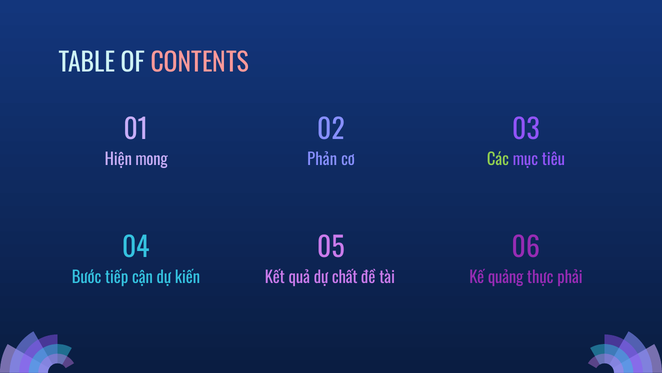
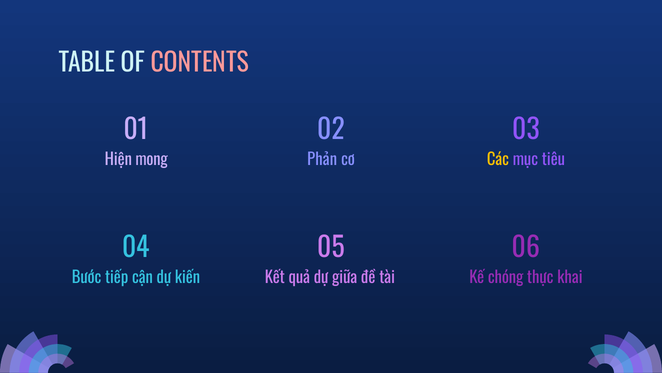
Các colour: light green -> yellow
chất: chất -> giữa
quảng: quảng -> chóng
phải: phải -> khai
